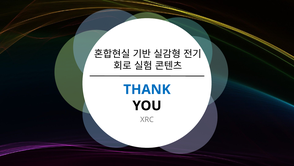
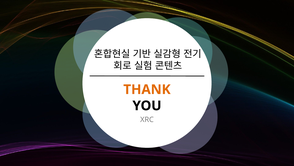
THANK colour: blue -> orange
